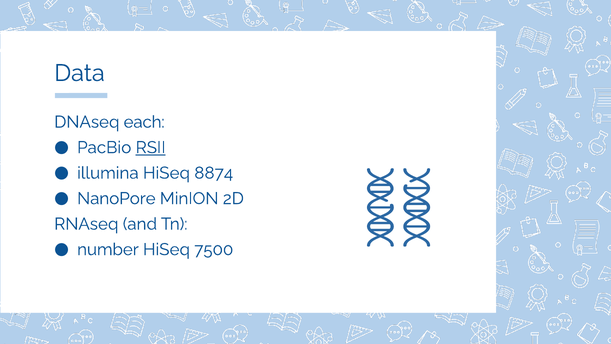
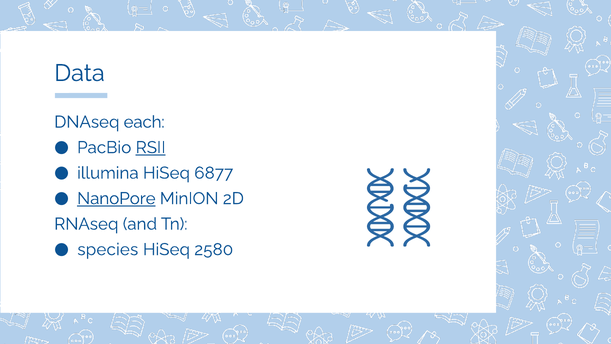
8874: 8874 -> 6877
NanoPore underline: none -> present
number: number -> species
7500: 7500 -> 2580
